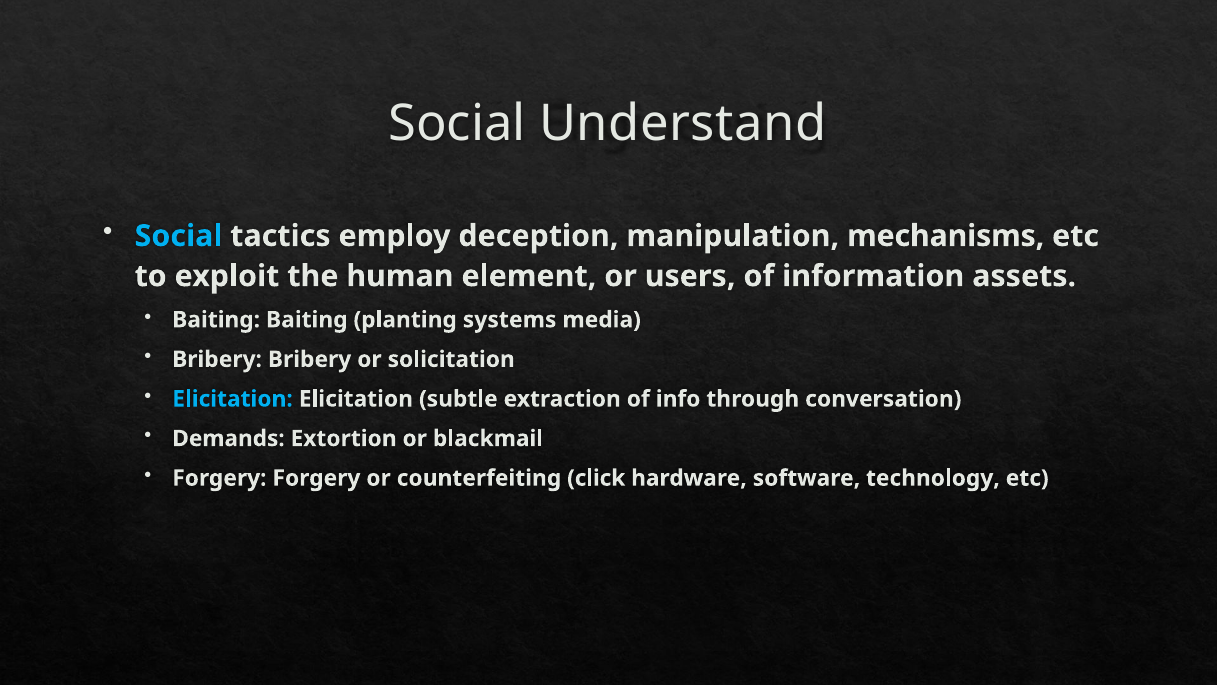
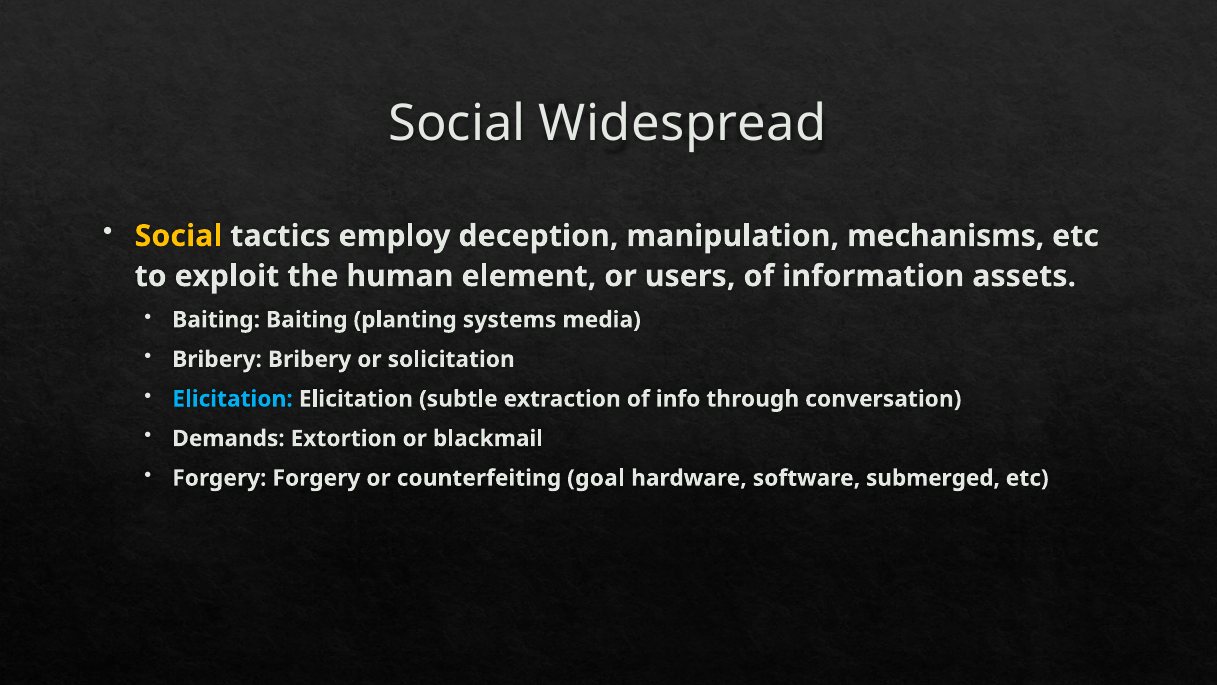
Understand: Understand -> Widespread
Social at (178, 236) colour: light blue -> yellow
click: click -> goal
technology: technology -> submerged
